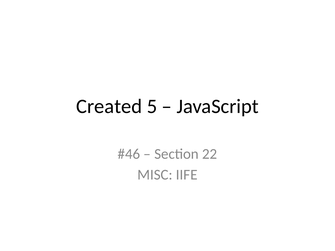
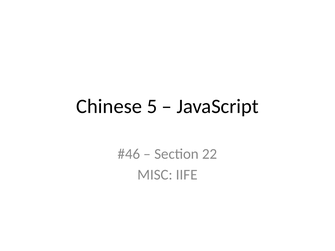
Created: Created -> Chinese
